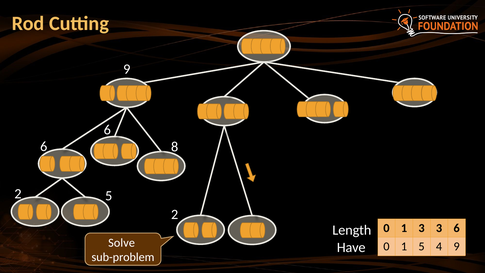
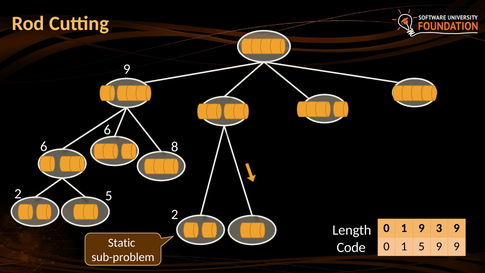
1 3: 3 -> 9
3 6: 6 -> 9
Solve: Solve -> Static
5 4: 4 -> 9
Have: Have -> Code
